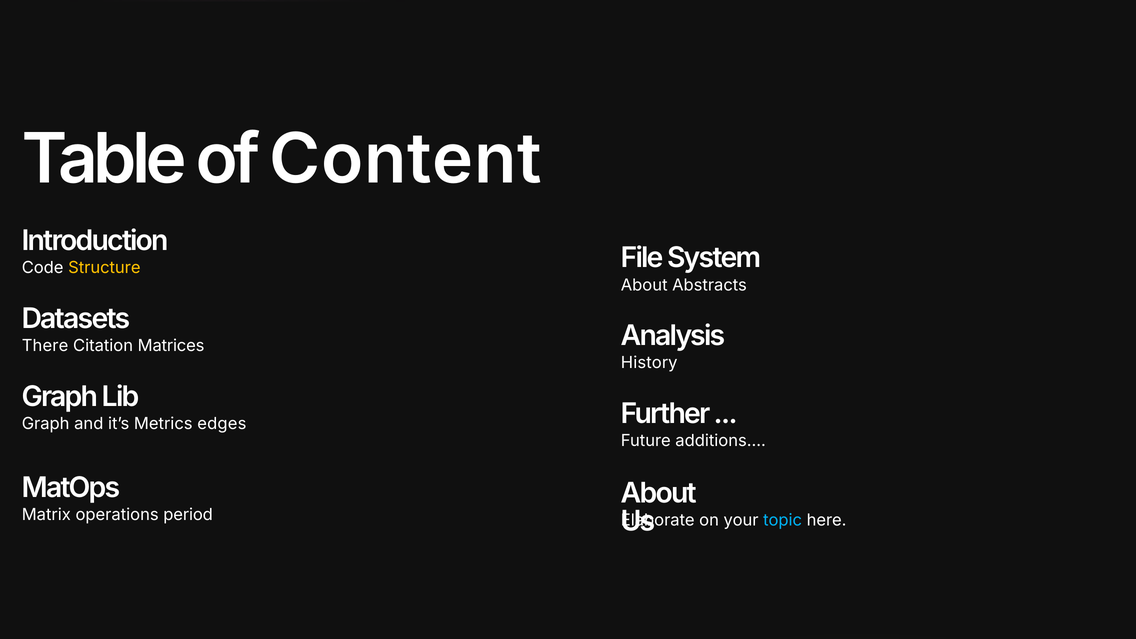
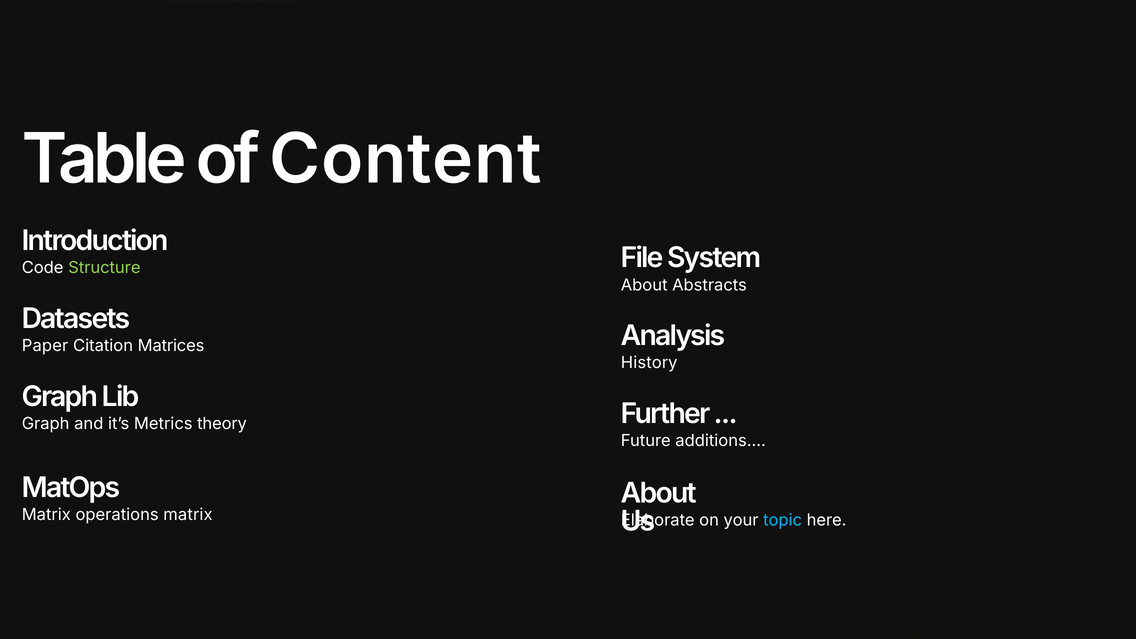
Structure colour: yellow -> light green
There: There -> Paper
edges: edges -> theory
operations period: period -> matrix
